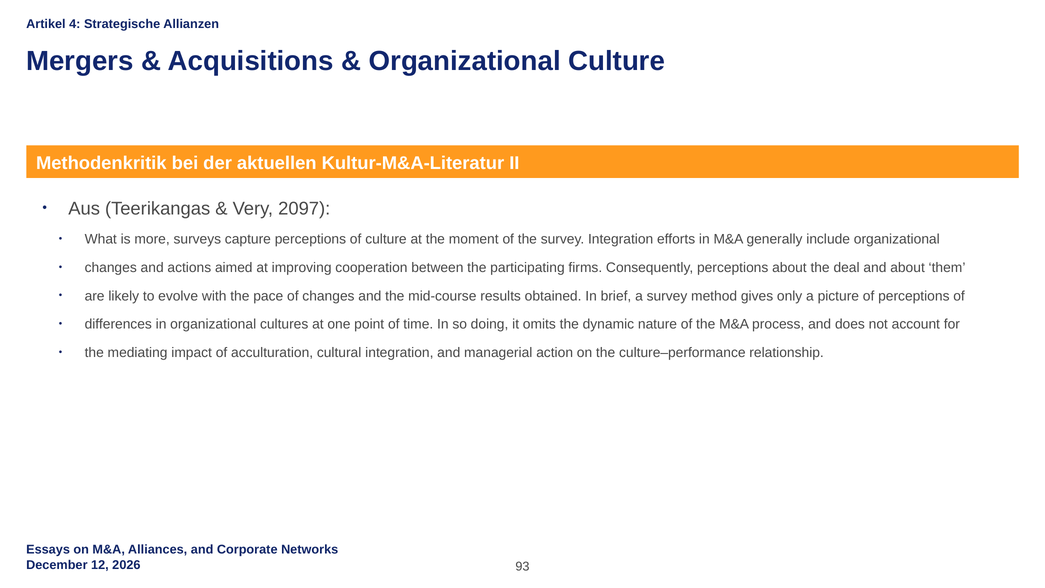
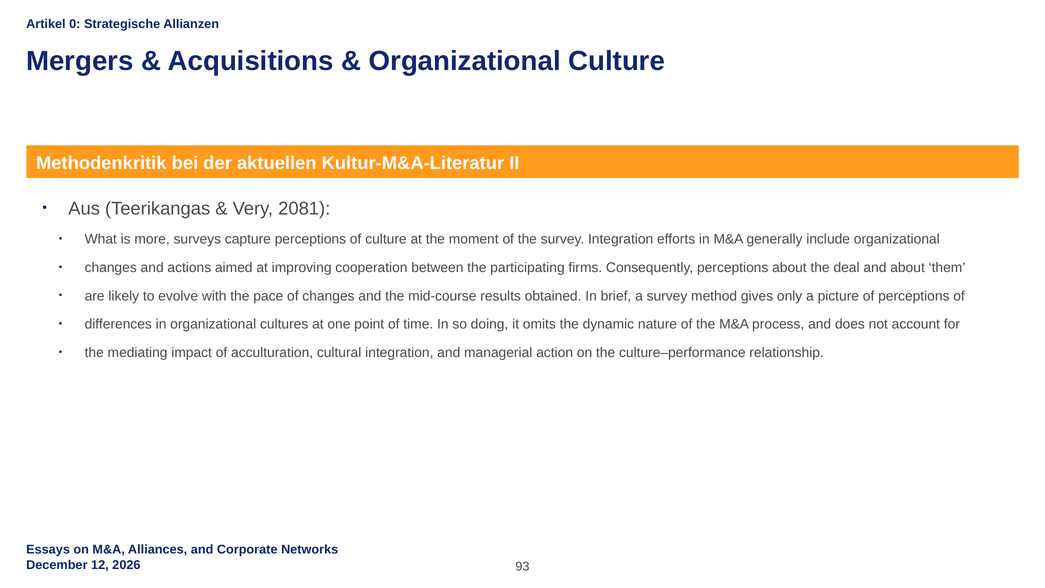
4: 4 -> 0
2097: 2097 -> 2081
